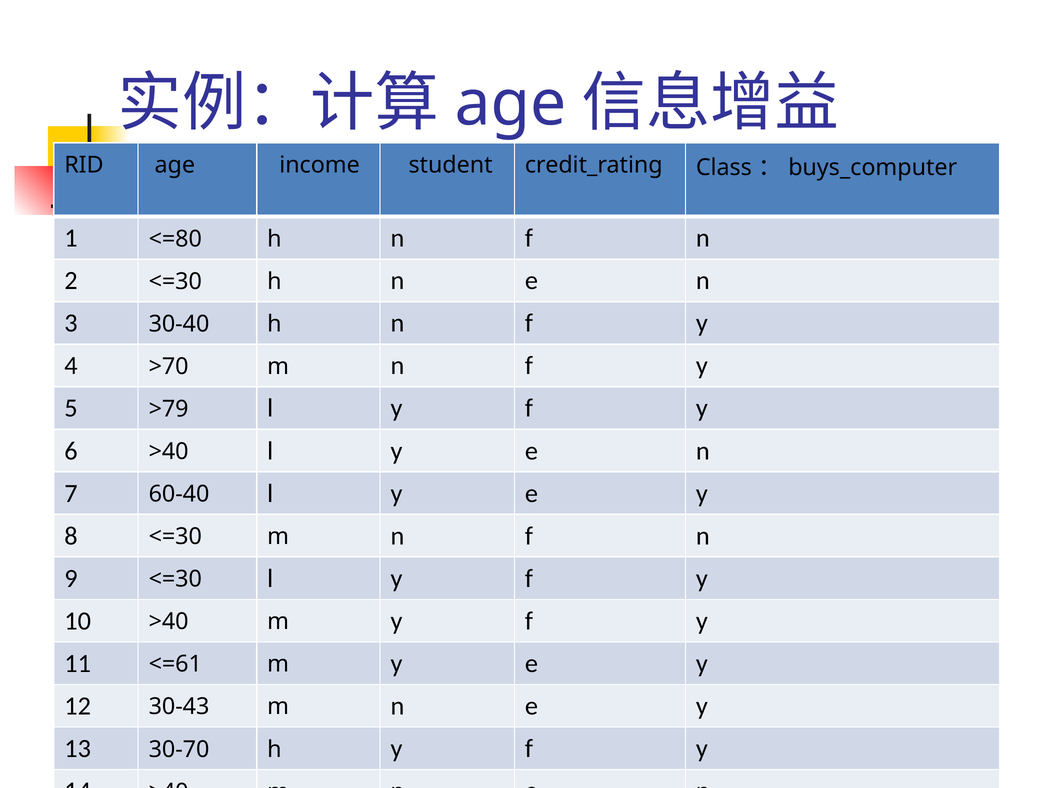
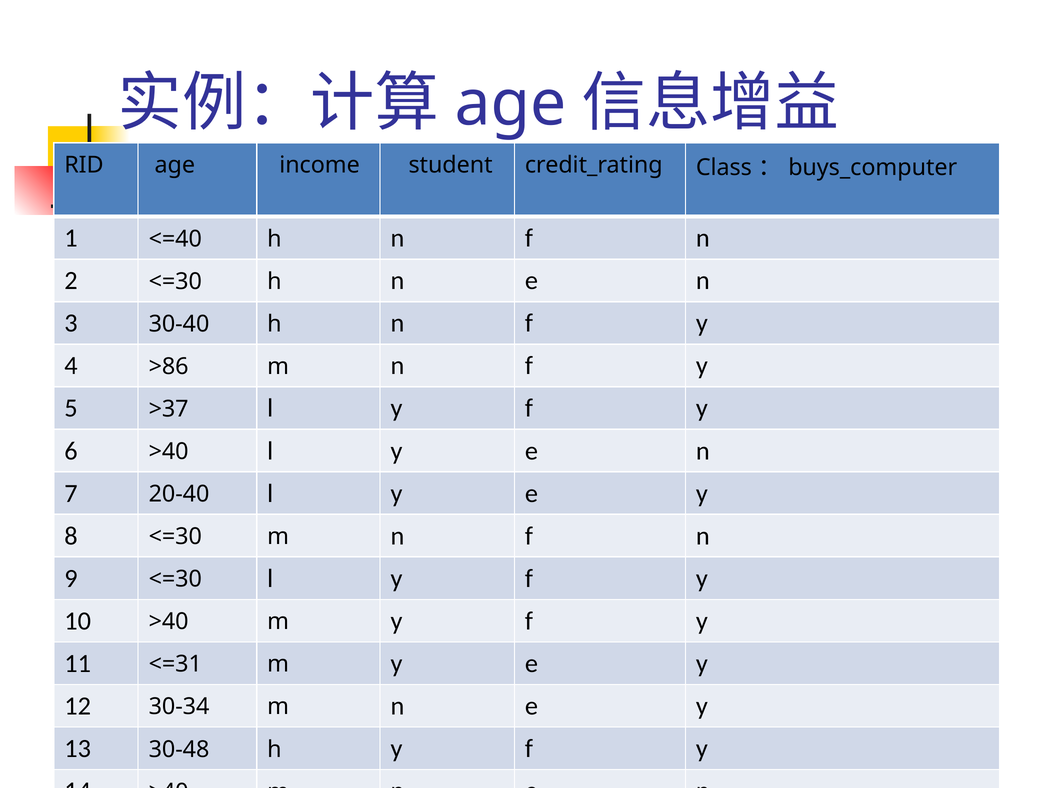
<=80: <=80 -> <=40
>70: >70 -> >86
>79: >79 -> >37
60-40: 60-40 -> 20-40
<=61: <=61 -> <=31
30-43: 30-43 -> 30-34
30-70: 30-70 -> 30-48
